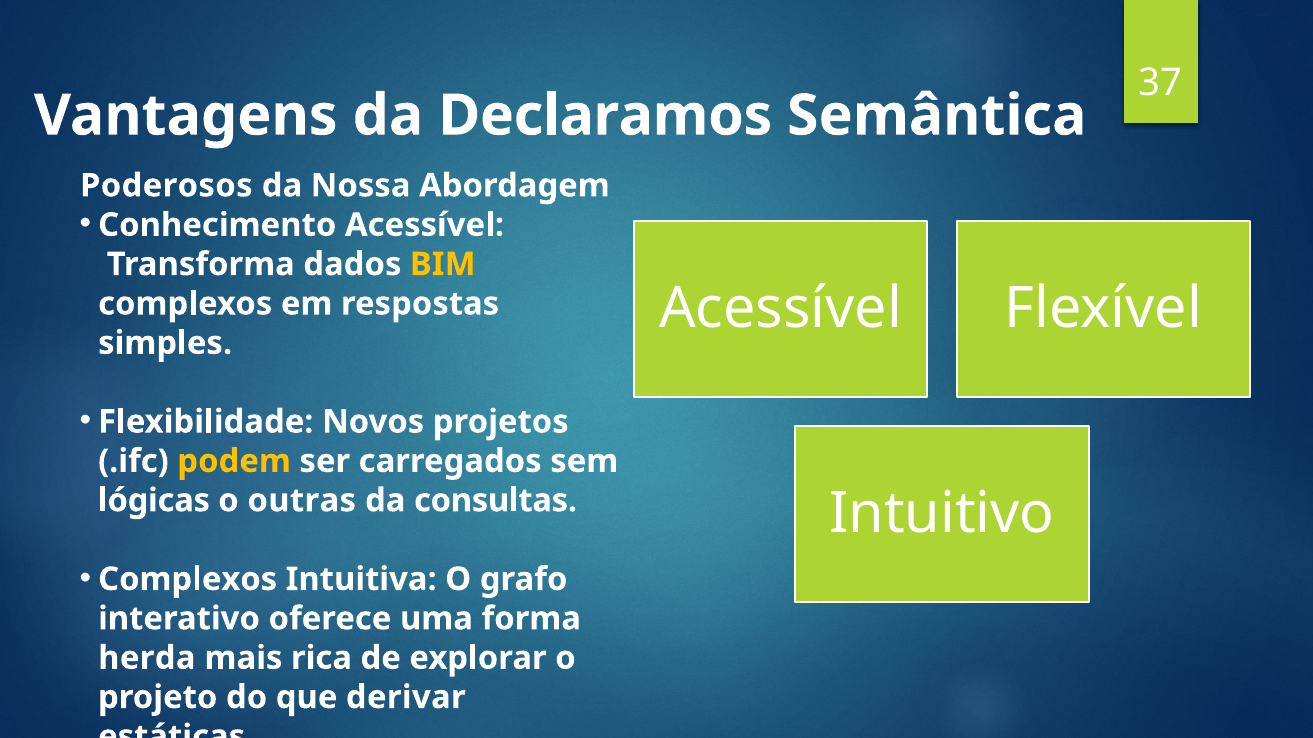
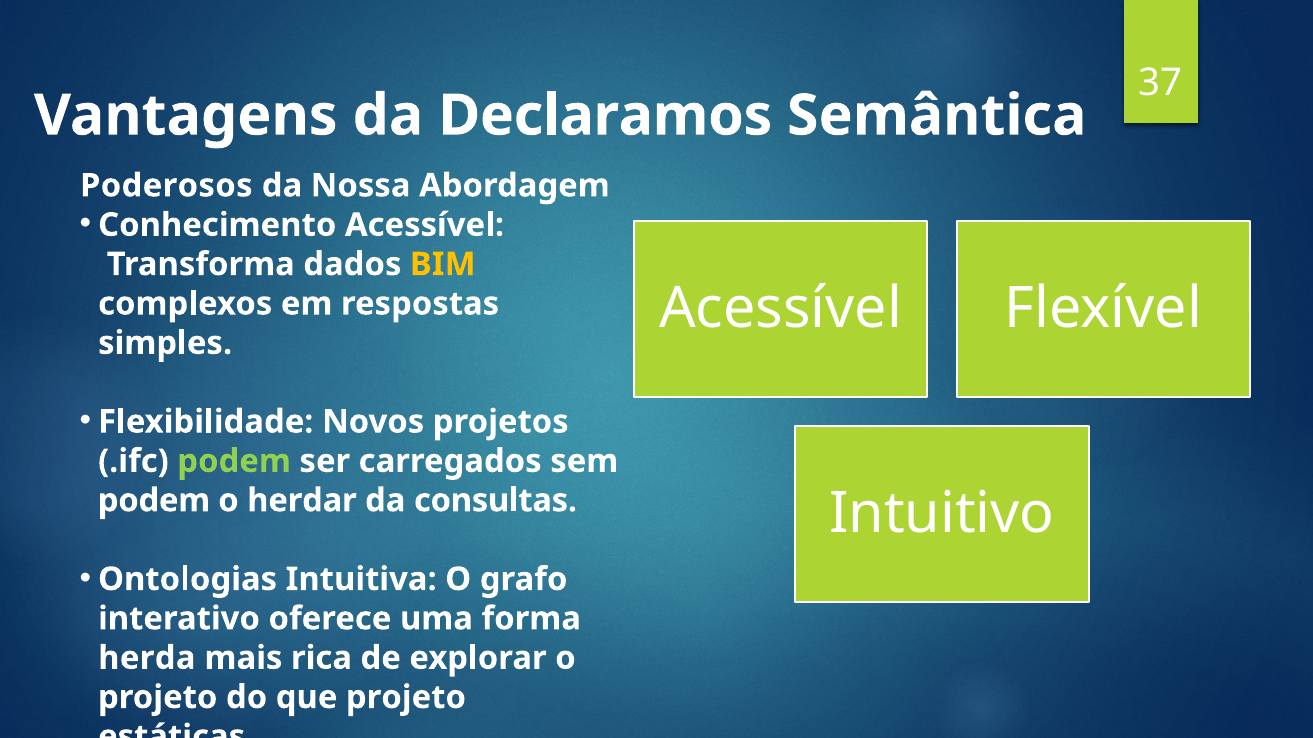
podem at (234, 461) colour: yellow -> light green
lógicas at (154, 501): lógicas -> podem
outras: outras -> herdar
Complexos at (188, 580): Complexos -> Ontologias
que derivar: derivar -> projeto
